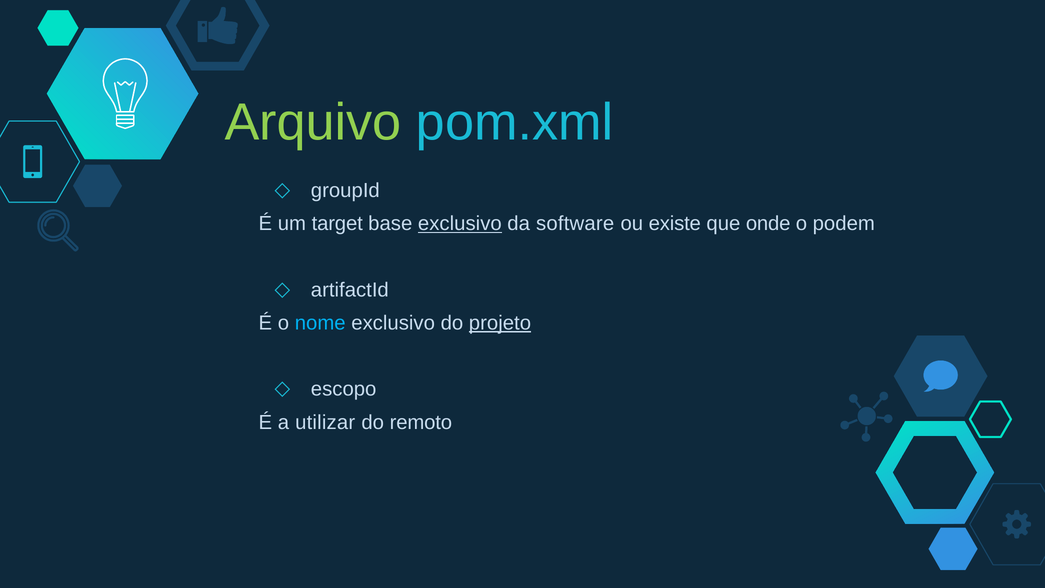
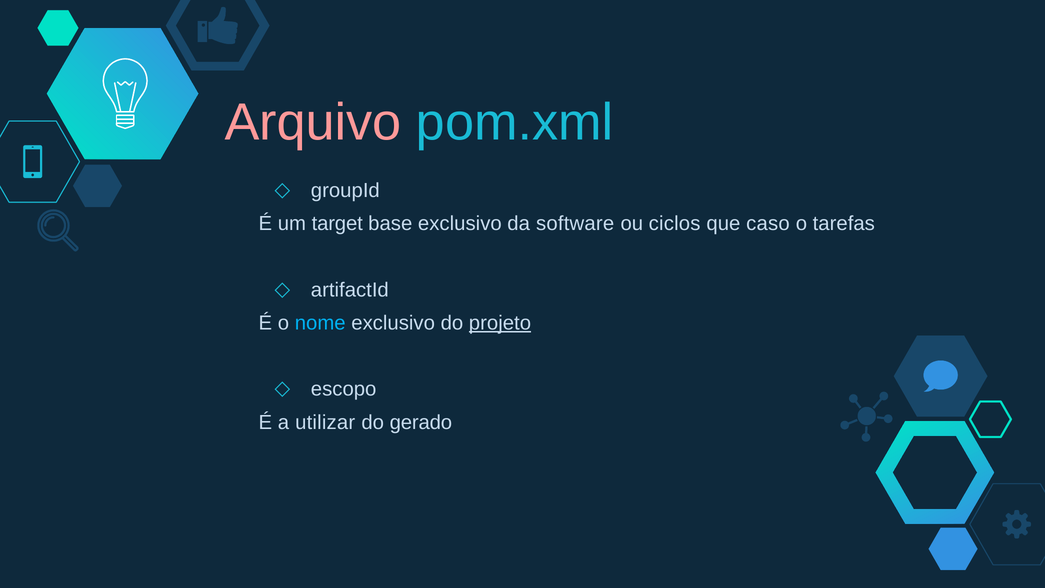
Arquivo colour: light green -> pink
exclusivo at (460, 224) underline: present -> none
existe: existe -> ciclos
onde: onde -> caso
podem: podem -> tarefas
remoto: remoto -> gerado
